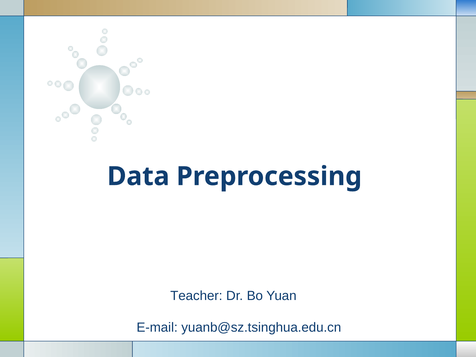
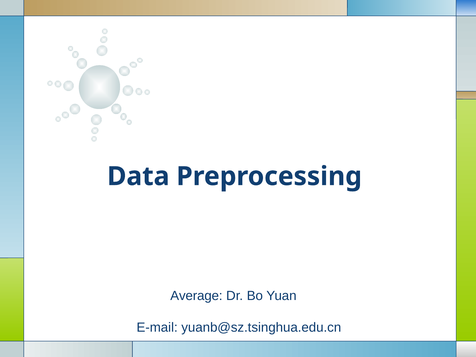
Teacher: Teacher -> Average
